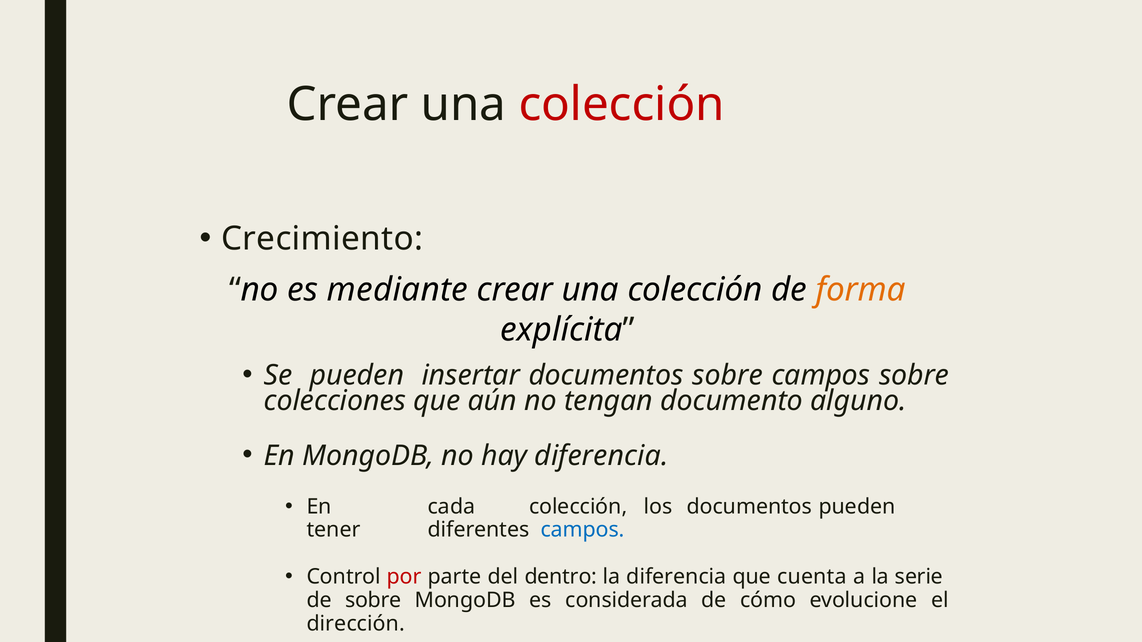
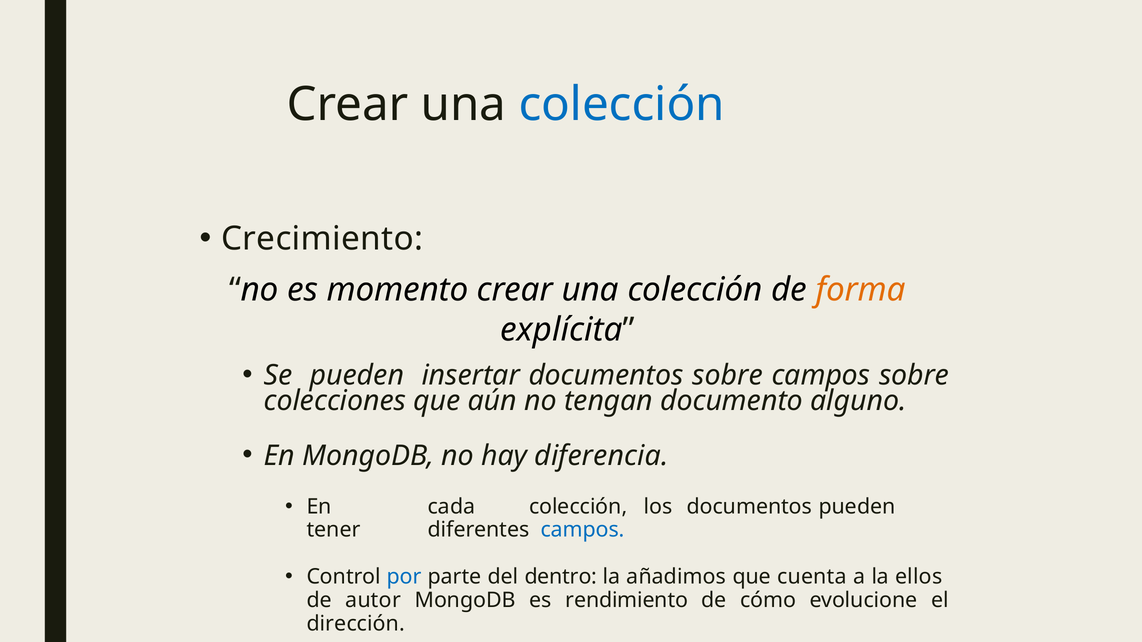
colección at (622, 104) colour: red -> blue
mediante: mediante -> momento
por colour: red -> blue
la diferencia: diferencia -> añadimos
serie: serie -> ellos
de sobre: sobre -> autor
considerada: considerada -> rendimiento
